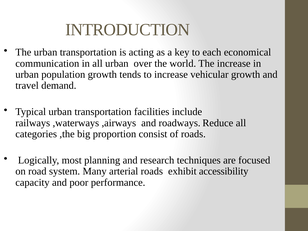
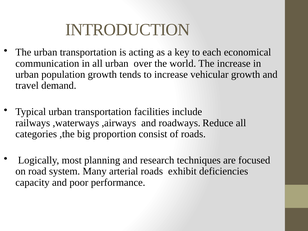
accessibility: accessibility -> deficiencies
